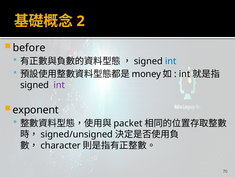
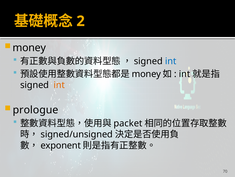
before at (29, 48): before -> money
int at (59, 85) colour: purple -> orange
exponent: exponent -> prologue
character: character -> exponent
